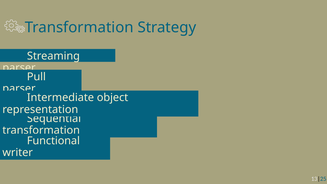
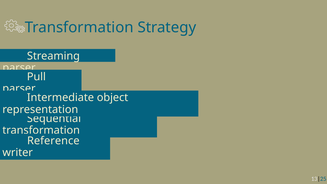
Functional: Functional -> Reference
